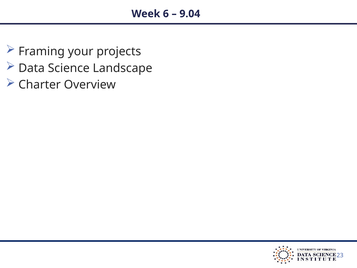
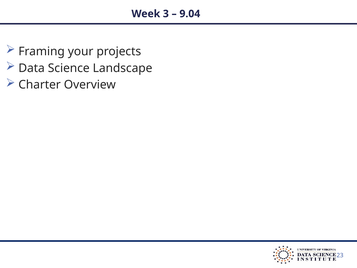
6: 6 -> 3
